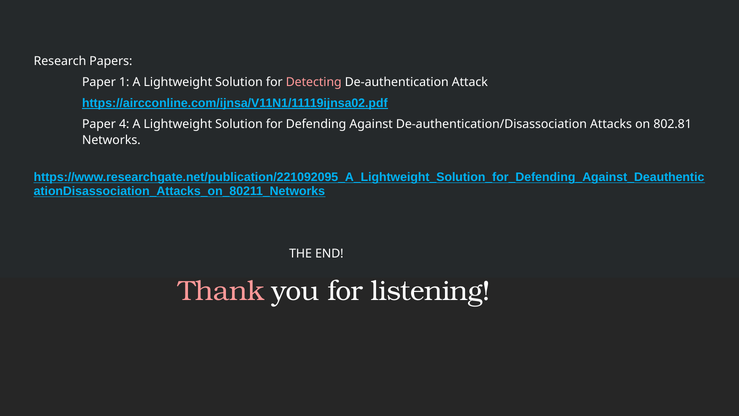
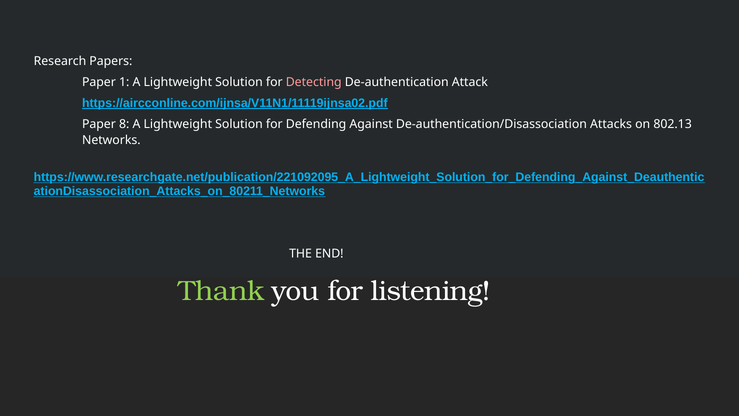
4: 4 -> 8
802.81: 802.81 -> 802.13
Thank colour: pink -> light green
